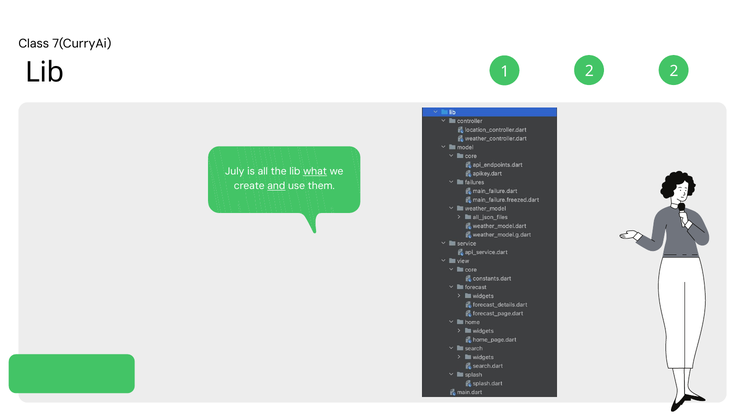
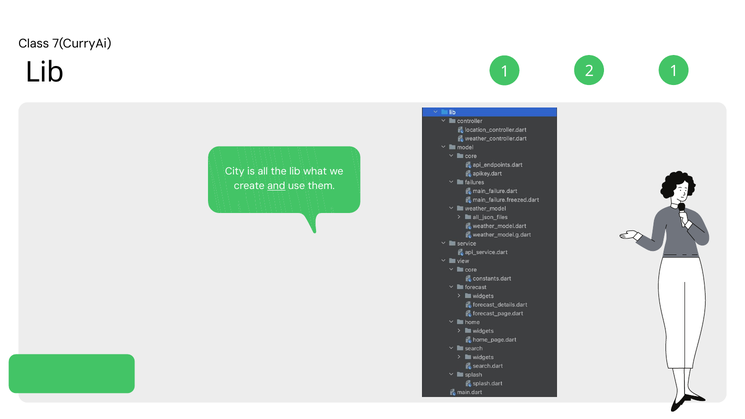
2 2: 2 -> 1
July: July -> City
what underline: present -> none
